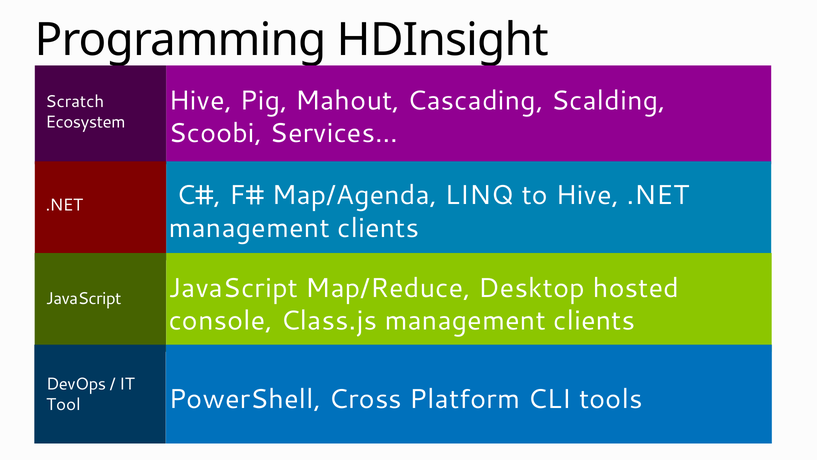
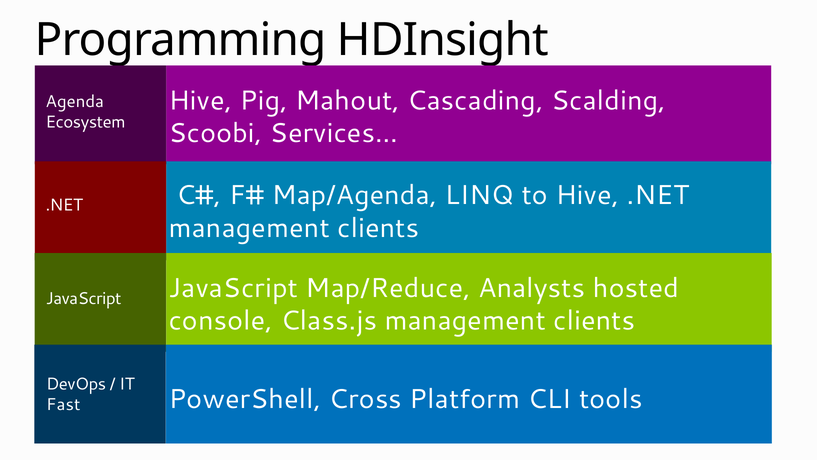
Scratch: Scratch -> Agenda
Desktop: Desktop -> Analysts
Tool: Tool -> Fast
